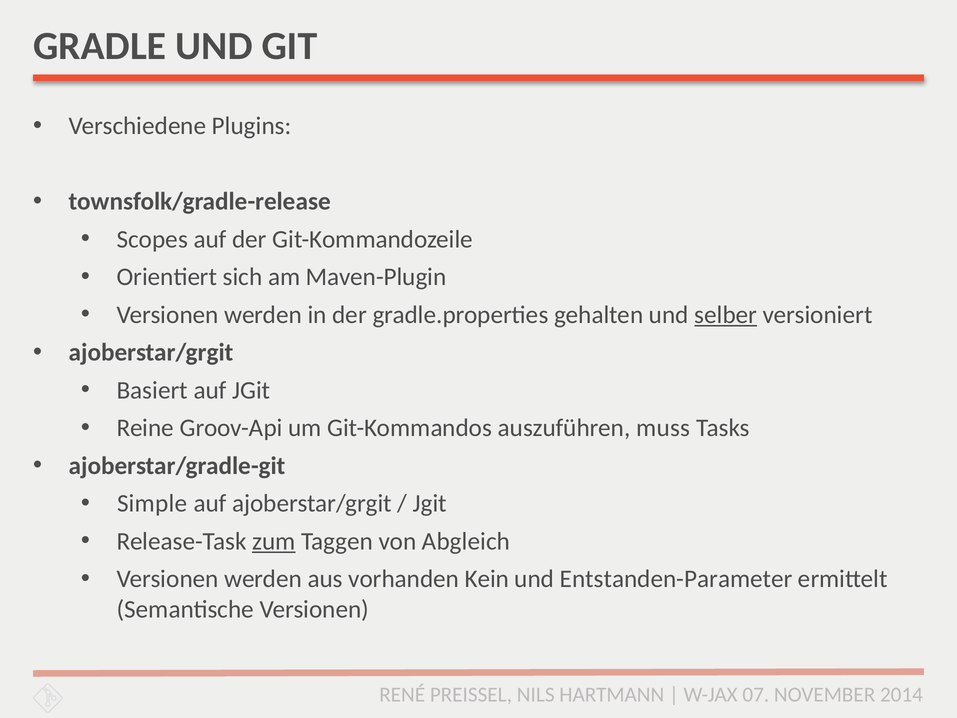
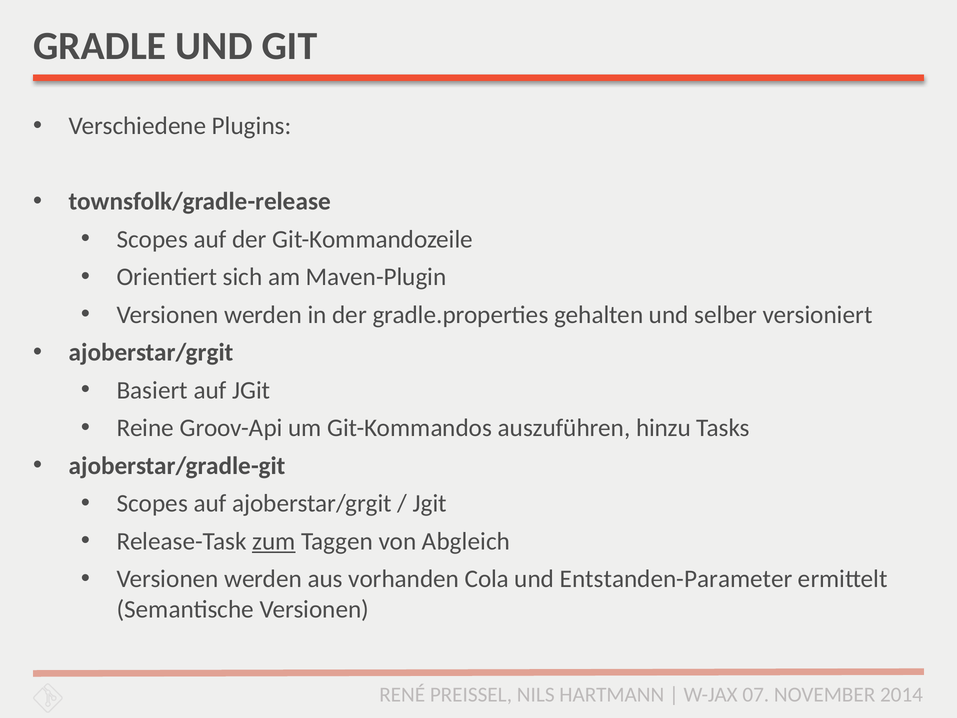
selber underline: present -> none
muss: muss -> hinzu
Simple at (152, 503): Simple -> Scopes
Kein: Kein -> Cola
